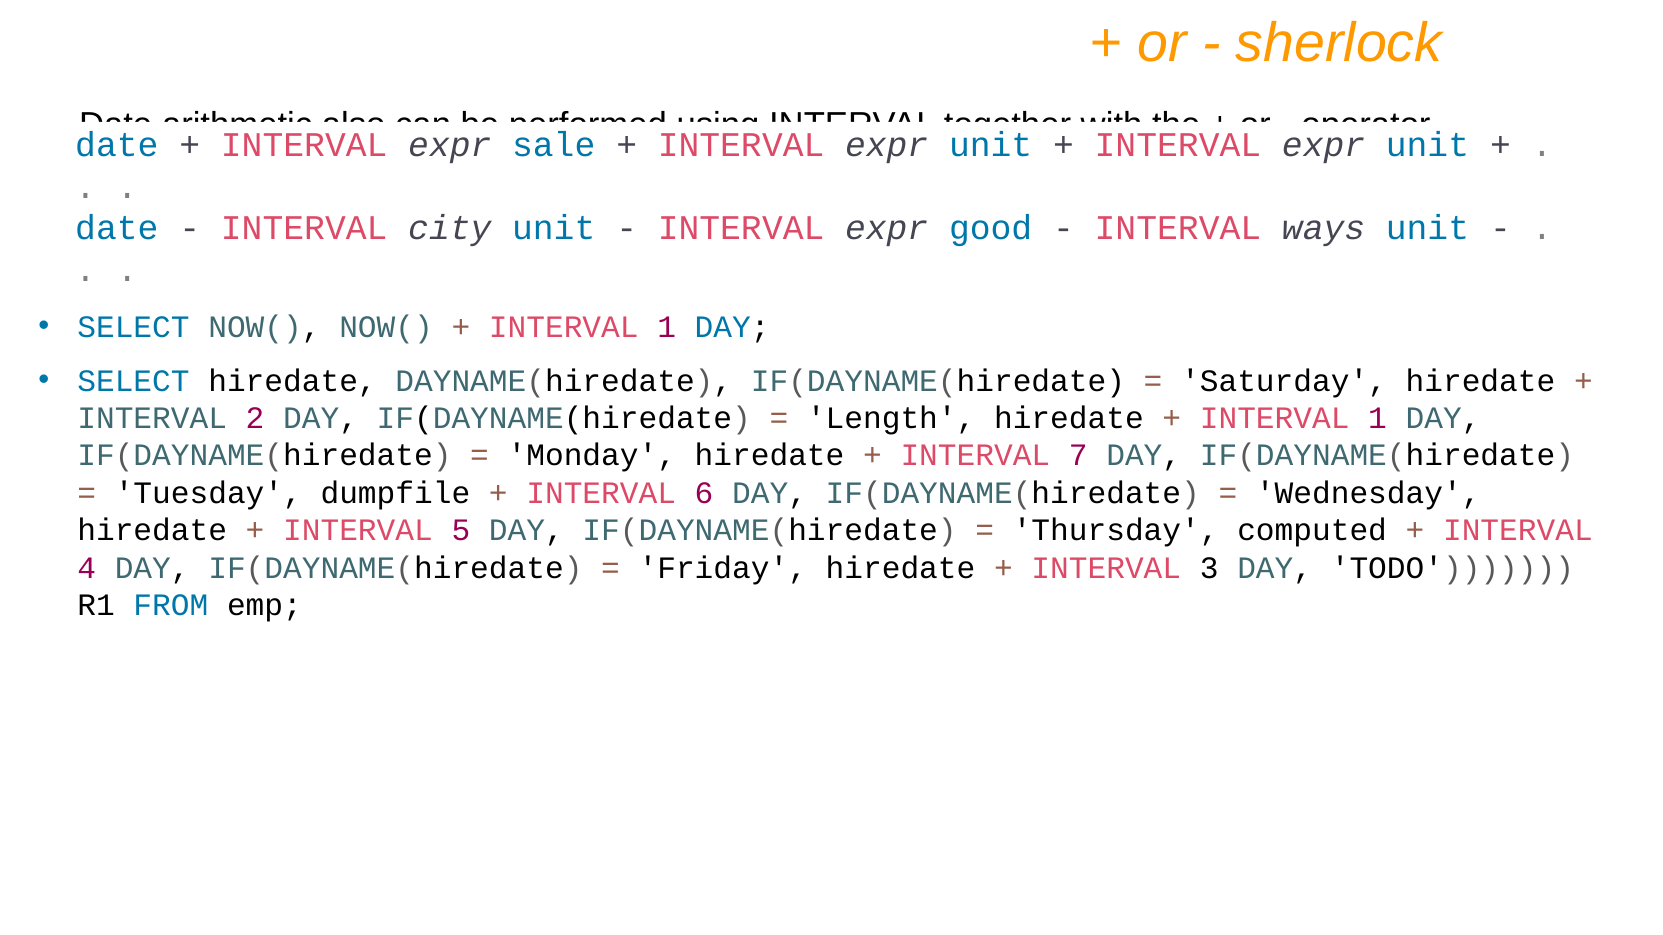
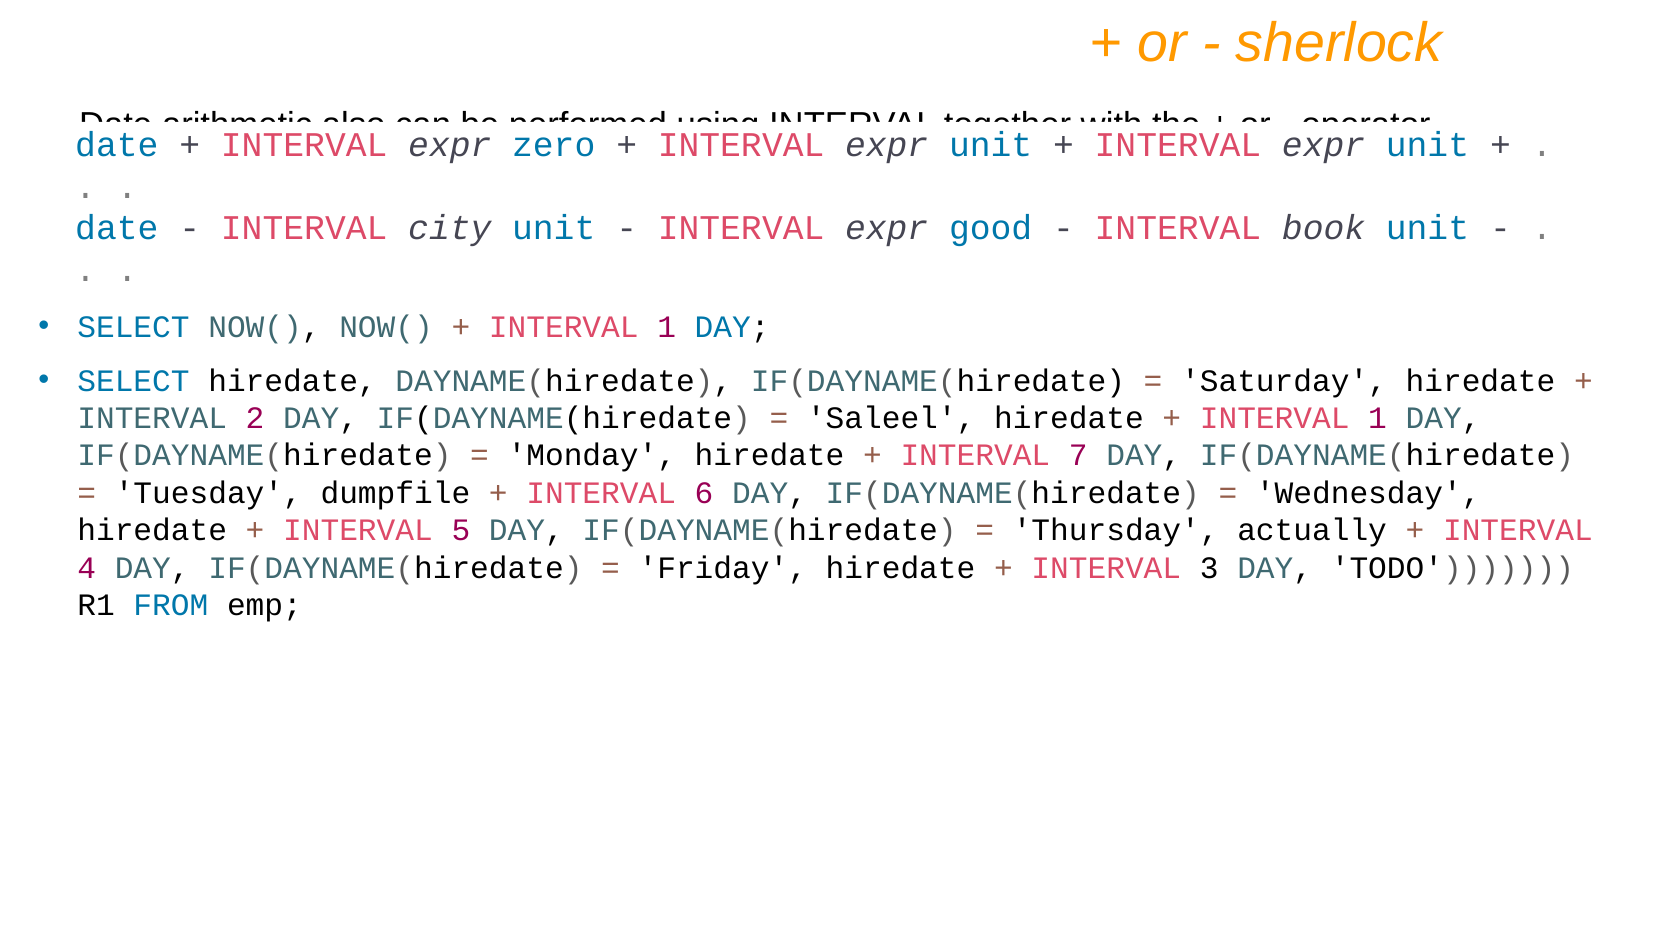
sale: sale -> zero
ways: ways -> book
Length: Length -> Saleel
computed: computed -> actually
